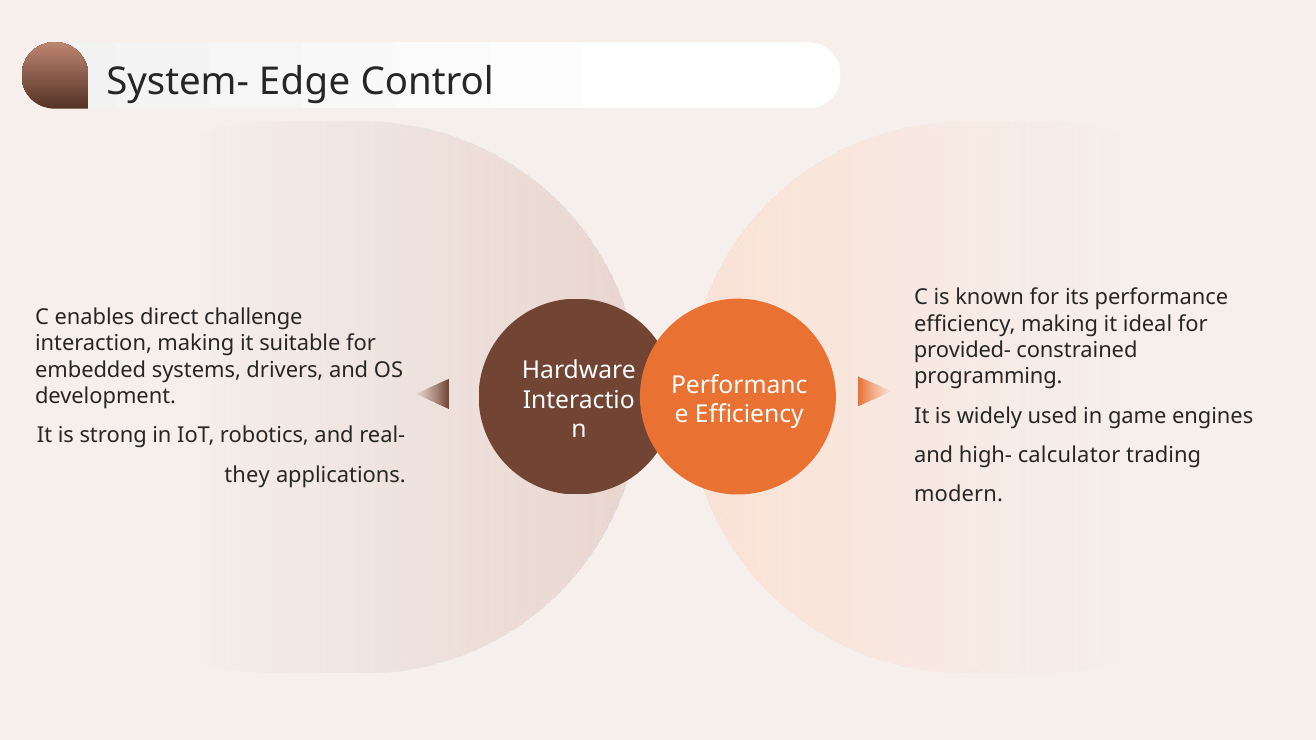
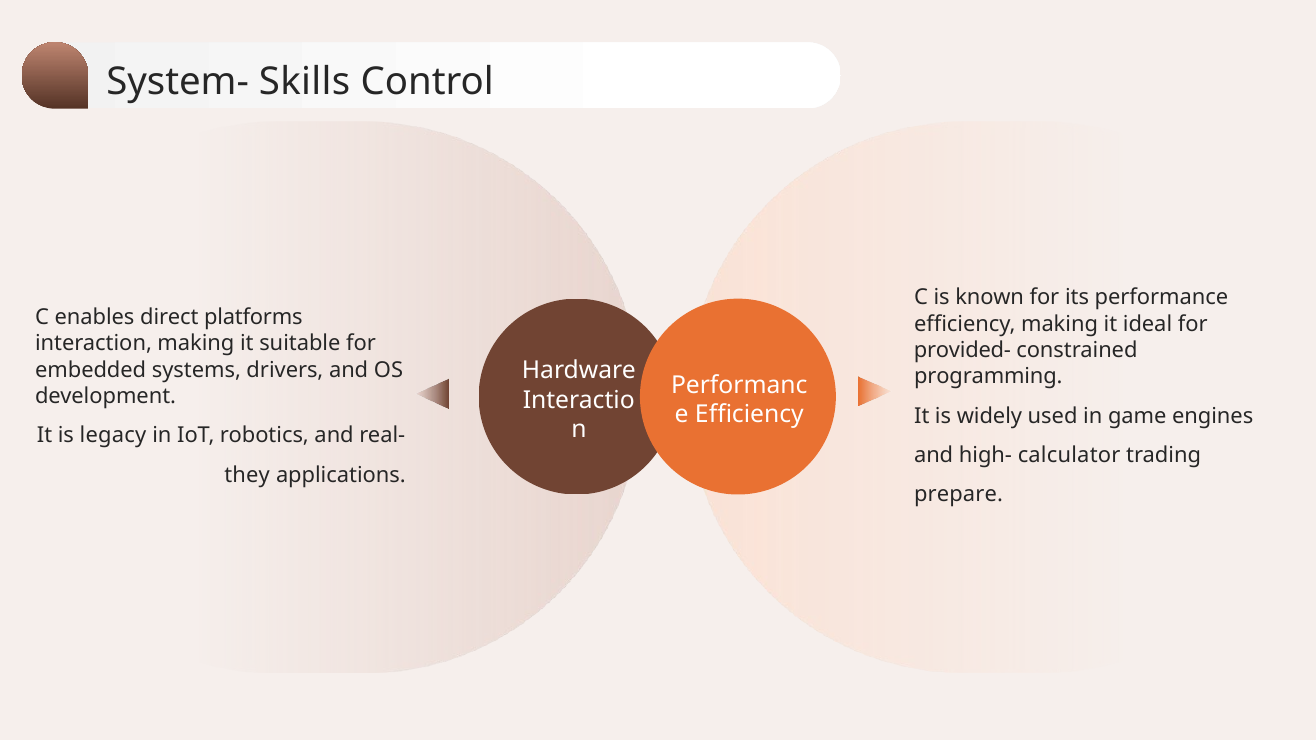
Edge: Edge -> Skills
challenge: challenge -> platforms
strong: strong -> legacy
modern: modern -> prepare
